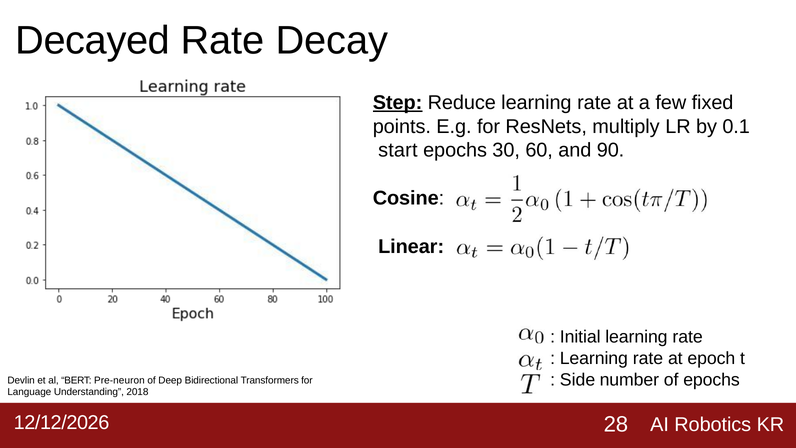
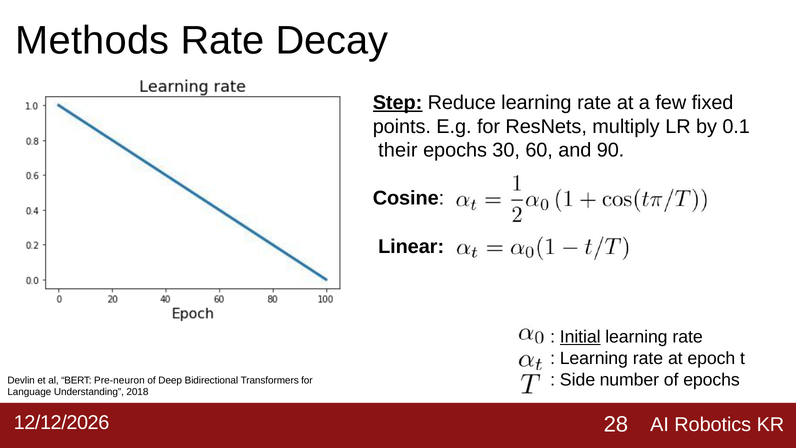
Decayed: Decayed -> Methods
start: start -> their
Initial underline: none -> present
